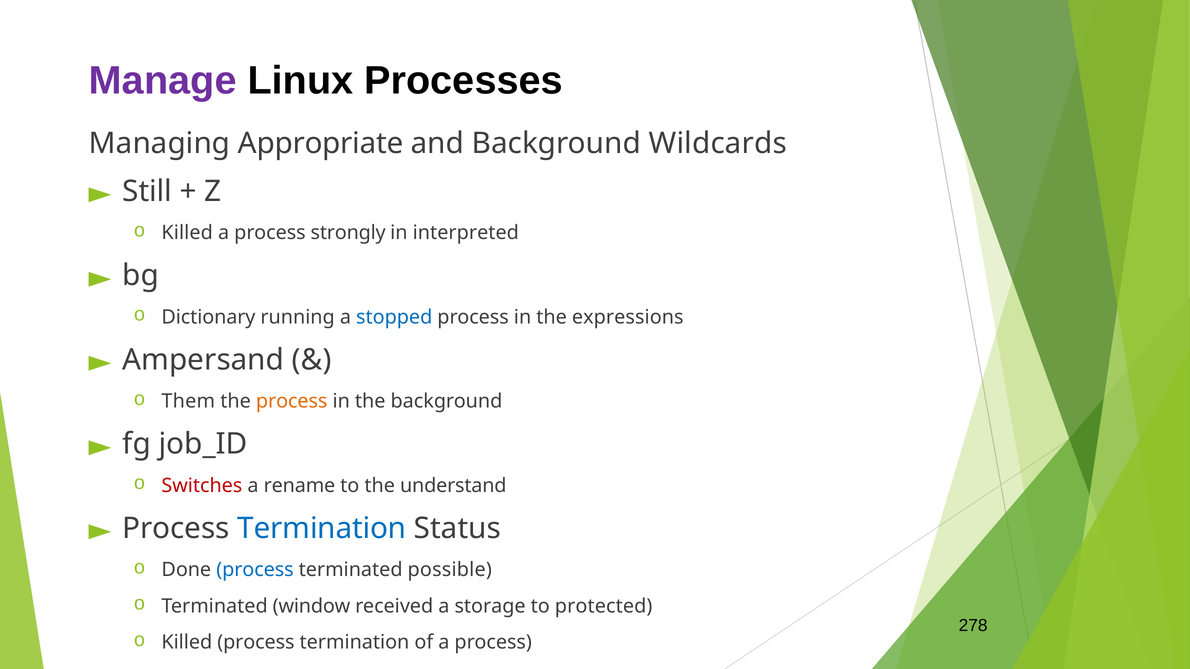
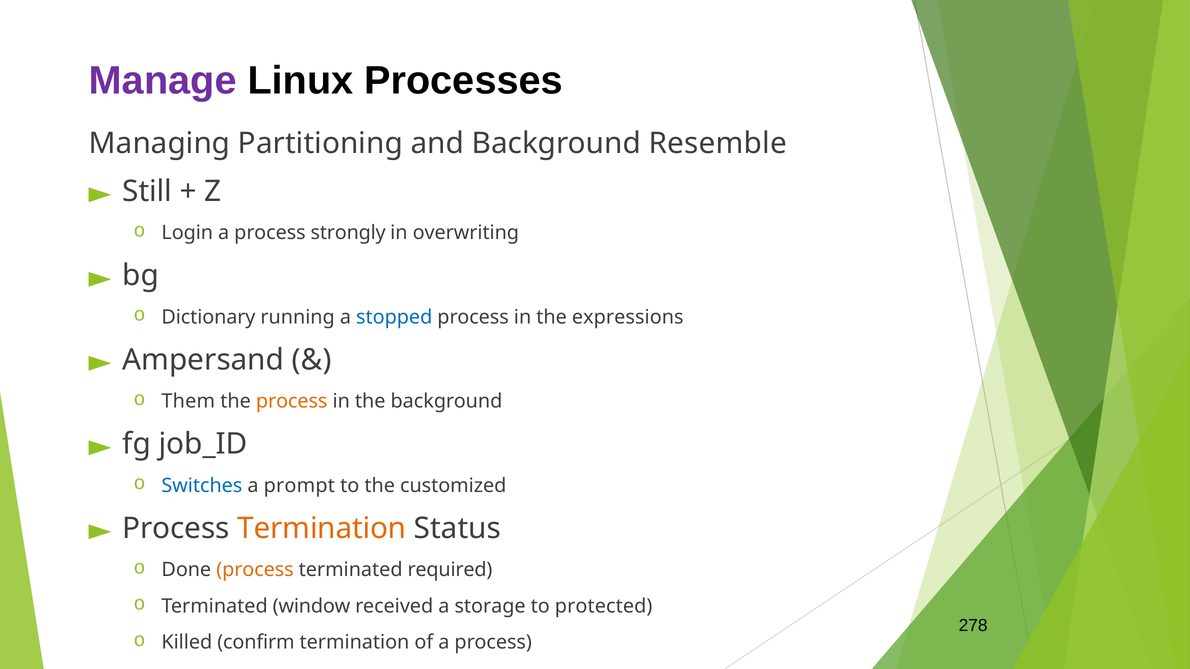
Appropriate: Appropriate -> Partitioning
Wildcards: Wildcards -> Resemble
Killed at (187, 233): Killed -> Login
interpreted: interpreted -> overwriting
Switches colour: red -> blue
rename: rename -> prompt
understand: understand -> customized
Termination at (322, 529) colour: blue -> orange
process at (255, 570) colour: blue -> orange
possible: possible -> required
Killed process: process -> confirm
